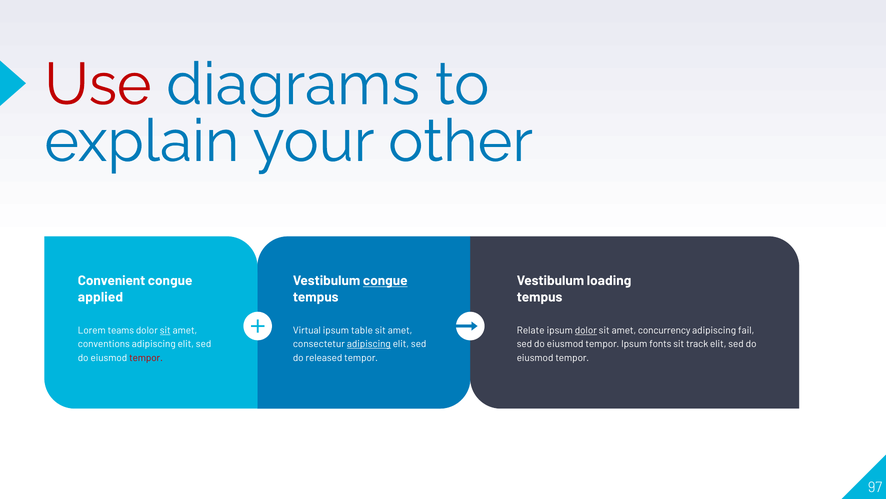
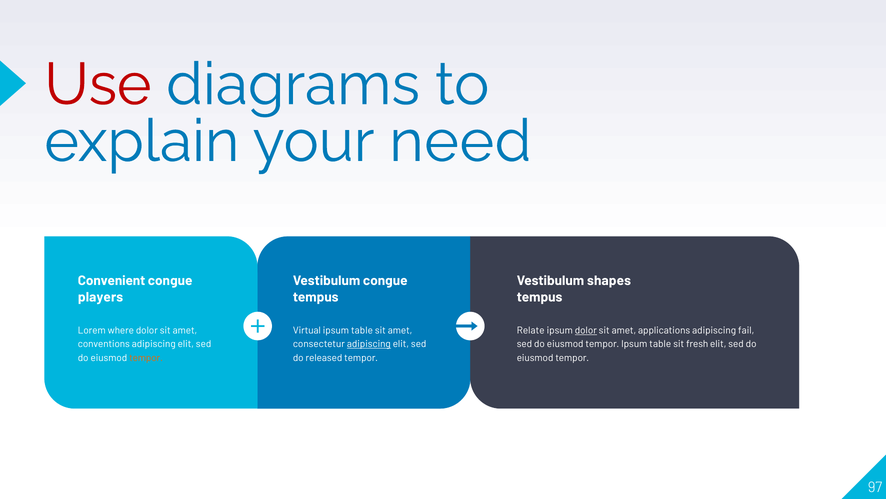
other: other -> need
congue at (385, 281) underline: present -> none
loading: loading -> shapes
applied: applied -> players
teams: teams -> where
sit at (165, 330) underline: present -> none
concurrency: concurrency -> applications
tempor Ipsum fonts: fonts -> table
track: track -> fresh
tempor at (146, 357) colour: red -> orange
